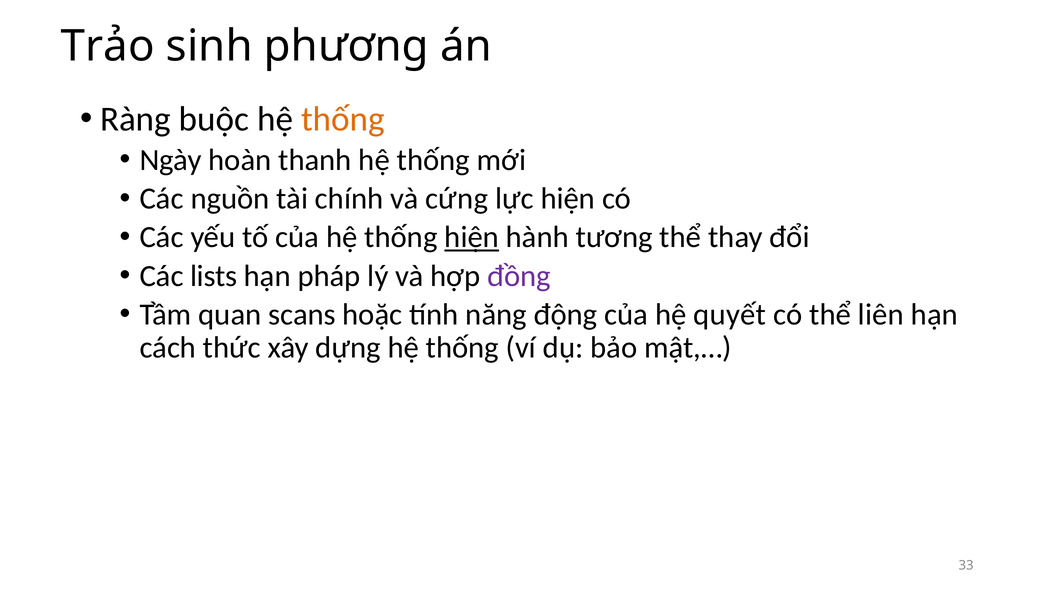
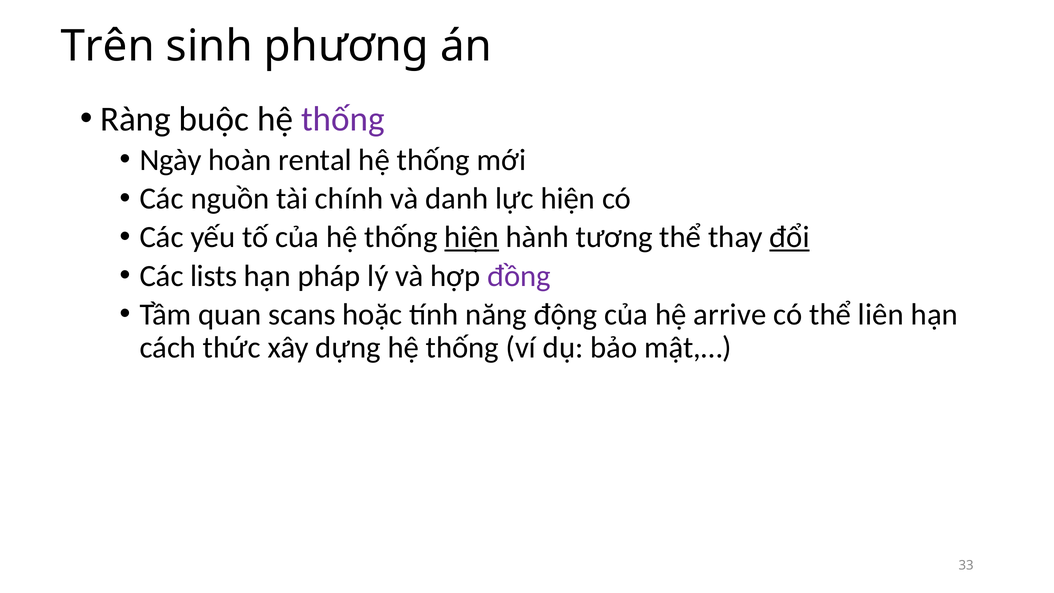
Trảo: Trảo -> Trên
thống at (343, 119) colour: orange -> purple
thanh: thanh -> rental
cứng: cứng -> danh
đổi underline: none -> present
quyết: quyết -> arrive
